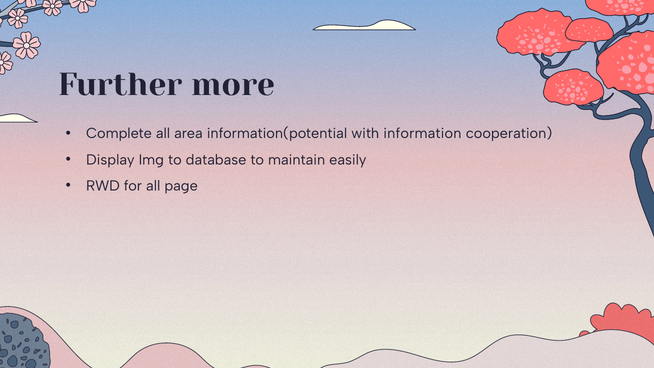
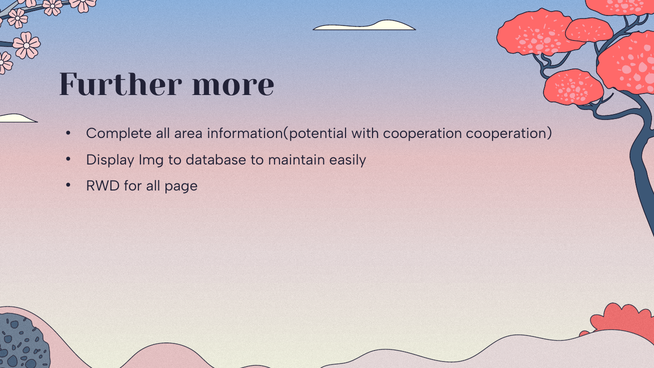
with information: information -> cooperation
